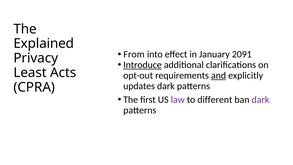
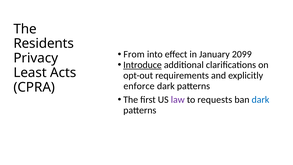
Explained: Explained -> Residents
2091: 2091 -> 2099
and underline: present -> none
updates: updates -> enforce
different: different -> requests
dark at (260, 100) colour: purple -> blue
